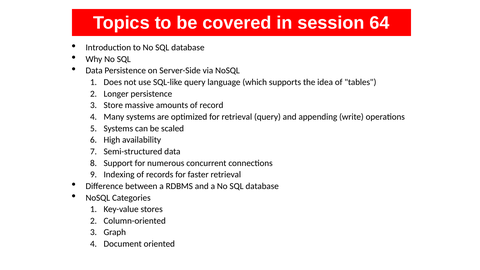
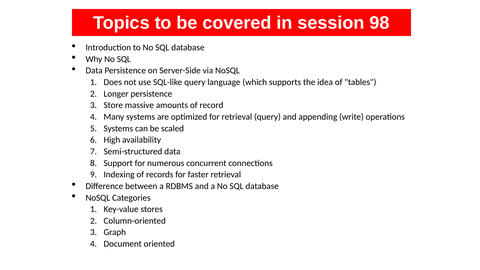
64: 64 -> 98
